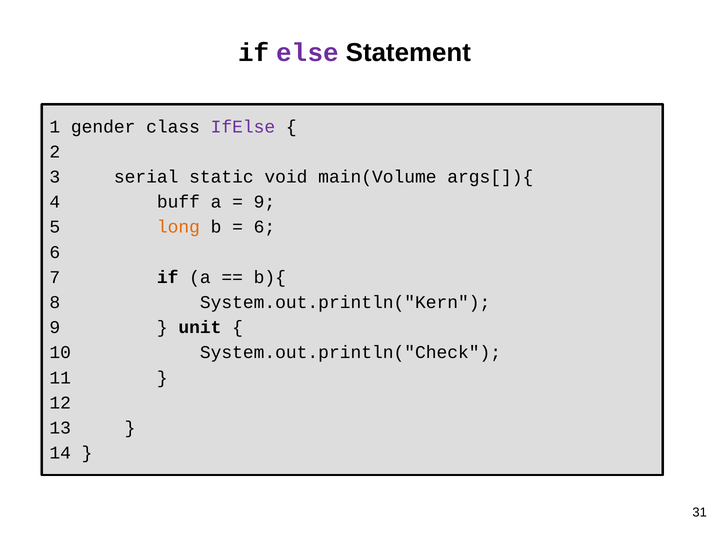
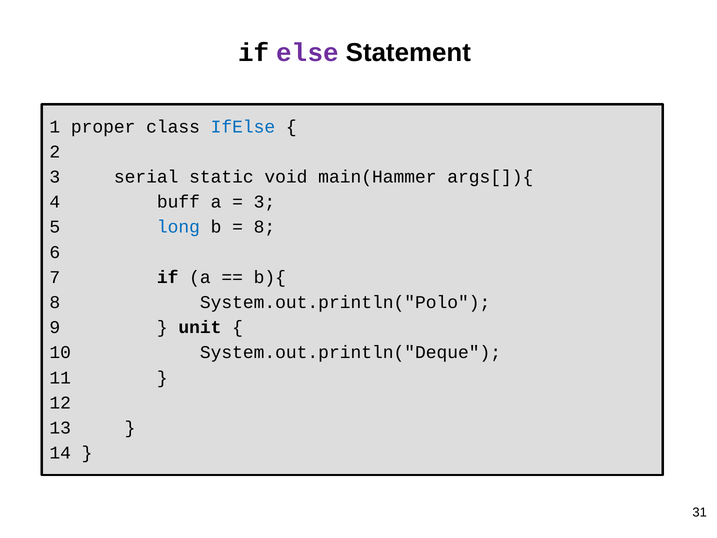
gender: gender -> proper
IfElse colour: purple -> blue
main(Volume: main(Volume -> main(Hammer
9 at (264, 202): 9 -> 3
long colour: orange -> blue
6 at (264, 227): 6 -> 8
System.out.println("Kern: System.out.println("Kern -> System.out.println("Polo
System.out.println("Check: System.out.println("Check -> System.out.println("Deque
